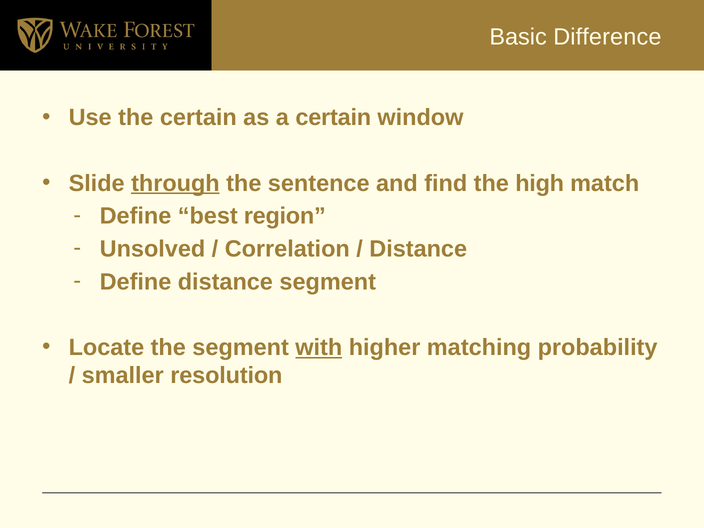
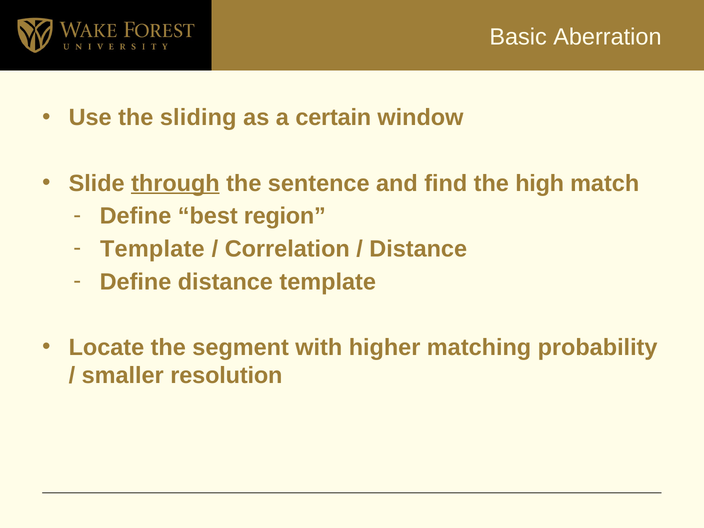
Difference: Difference -> Aberration
the certain: certain -> sliding
Unsolved at (152, 249): Unsolved -> Template
distance segment: segment -> template
with underline: present -> none
